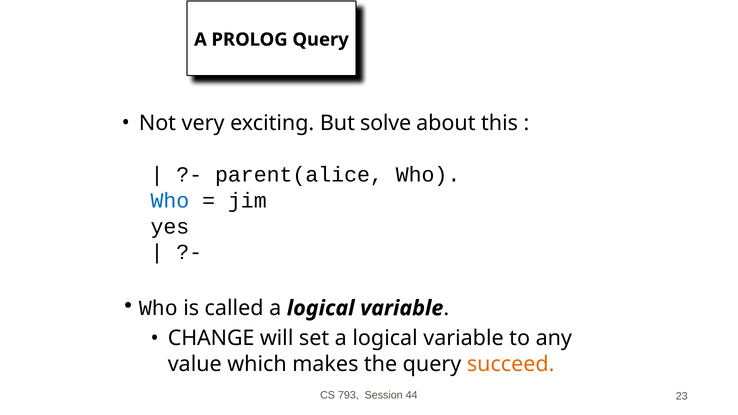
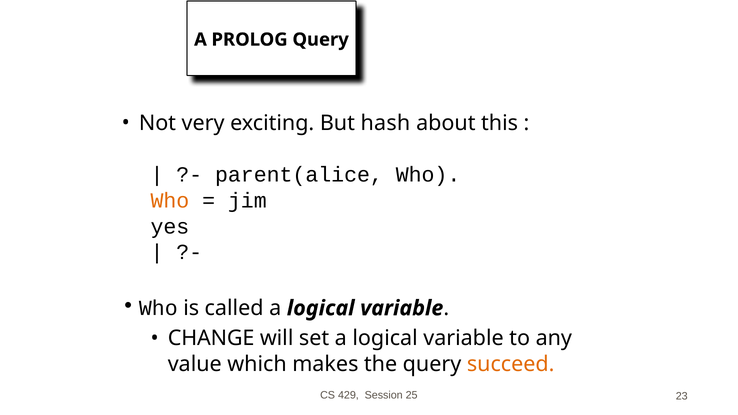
solve: solve -> hash
Who at (170, 201) colour: blue -> orange
793: 793 -> 429
44: 44 -> 25
